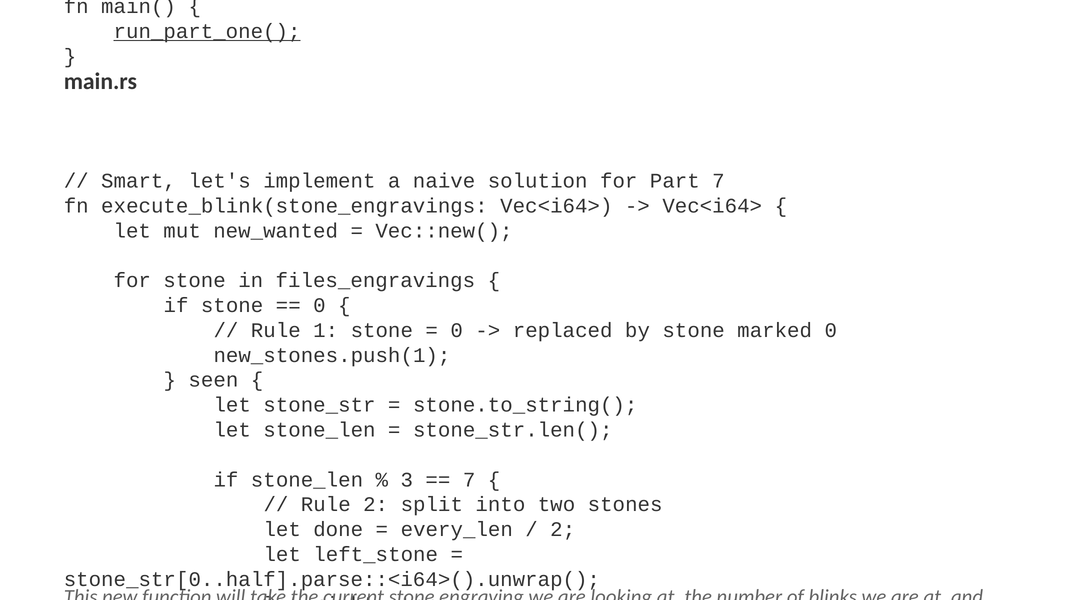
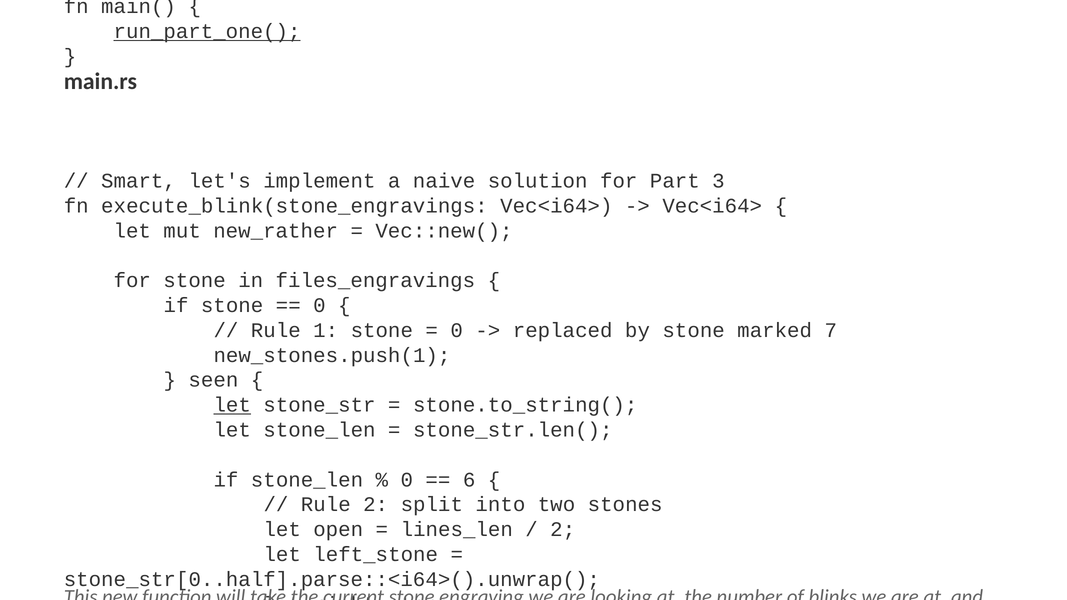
Part 7: 7 -> 3
new_wanted: new_wanted -> new_rather
marked 0: 0 -> 7
let at (232, 405) underline: none -> present
3 at (407, 480): 3 -> 0
7 at (469, 480): 7 -> 6
done: done -> open
every_len: every_len -> lines_len
